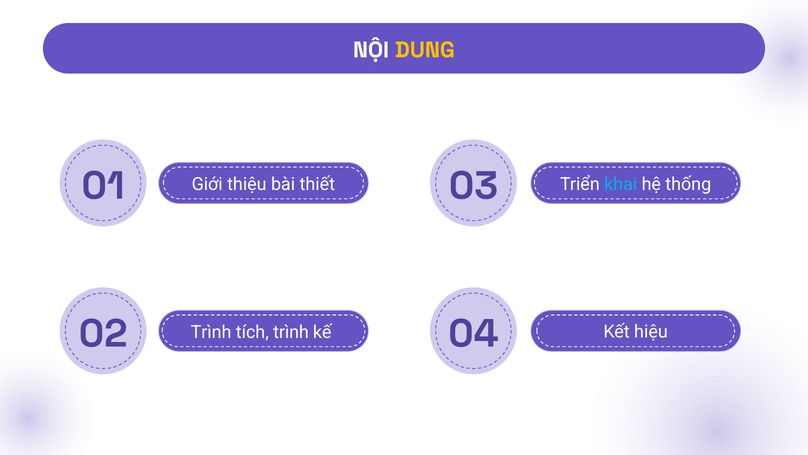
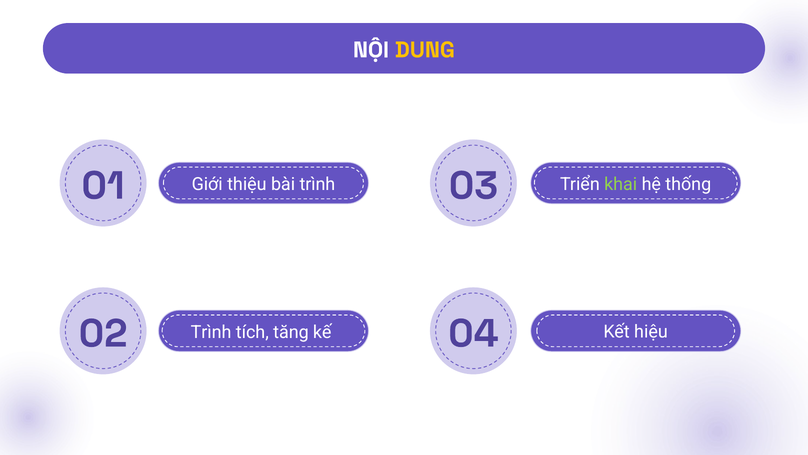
khai colour: light blue -> light green
bài thiết: thiết -> trình
tích trình: trình -> tăng
